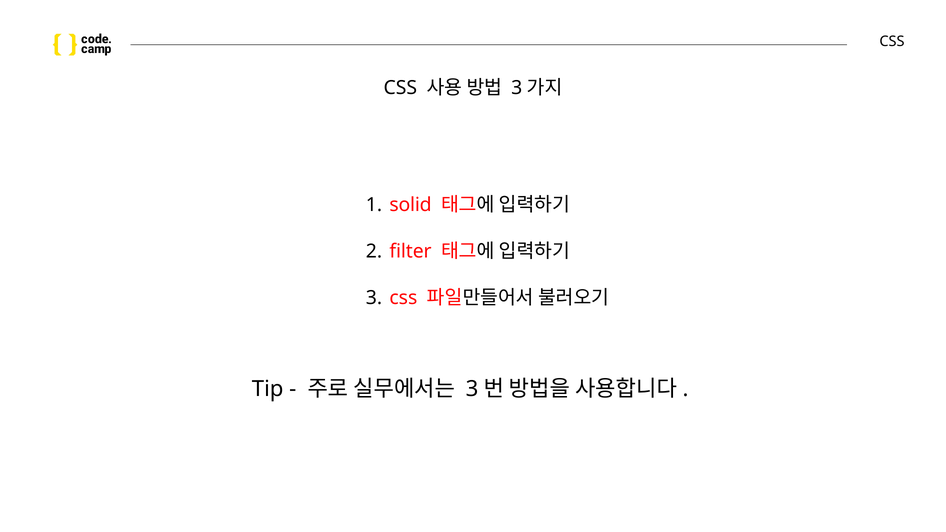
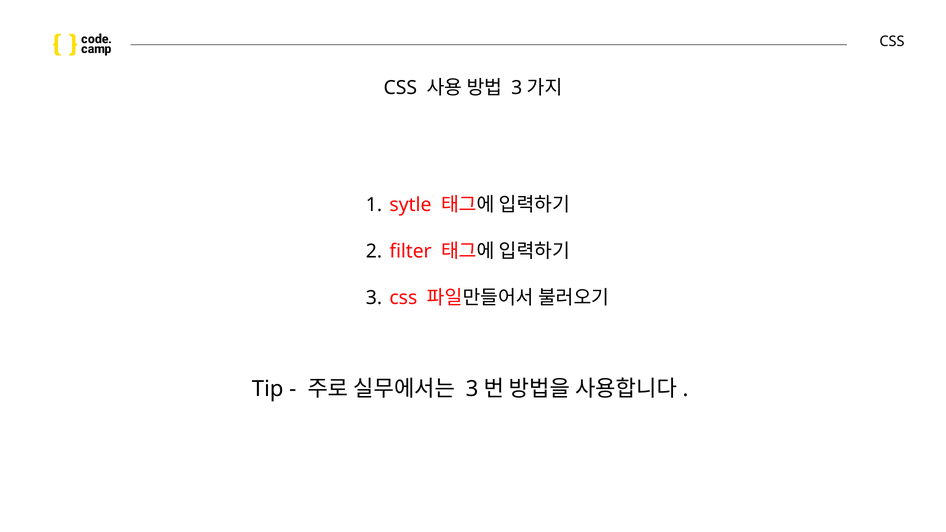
solid: solid -> sytle
